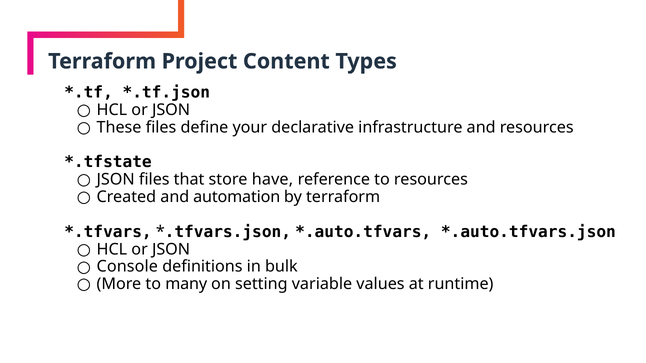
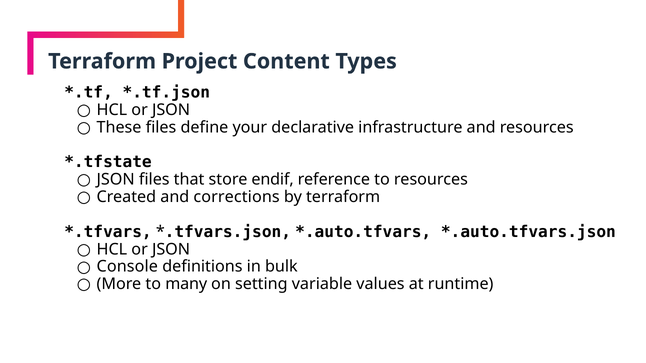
have: have -> endif
automation: automation -> corrections
